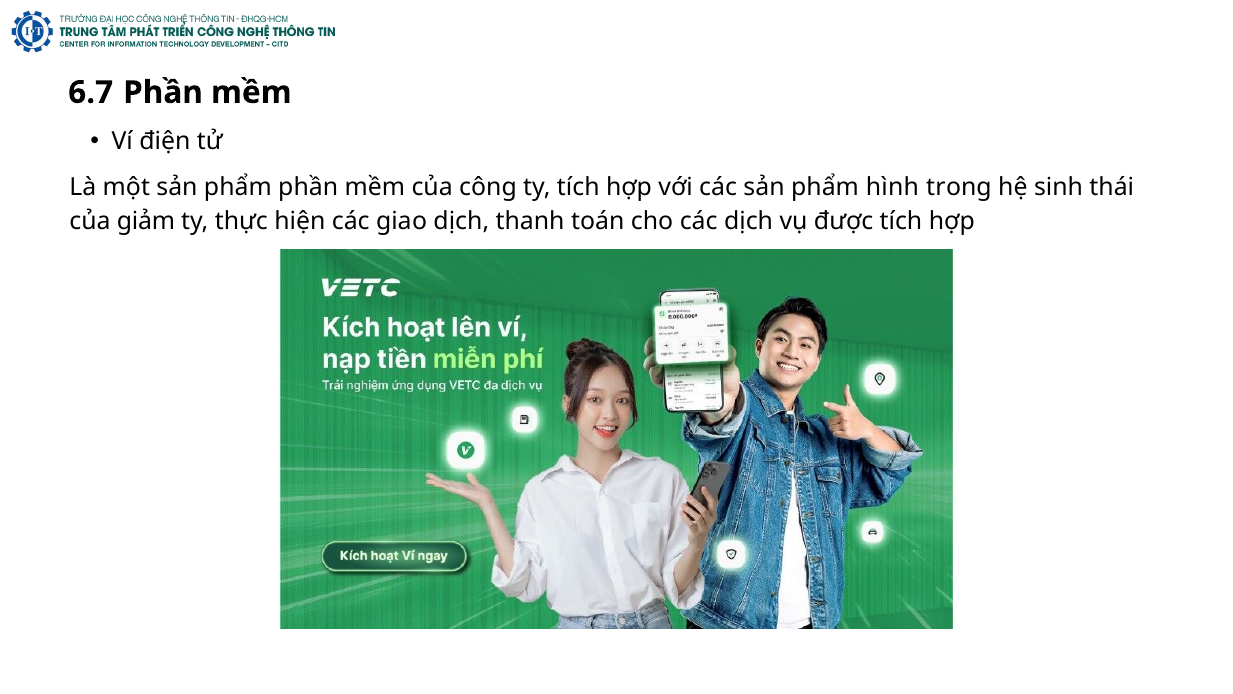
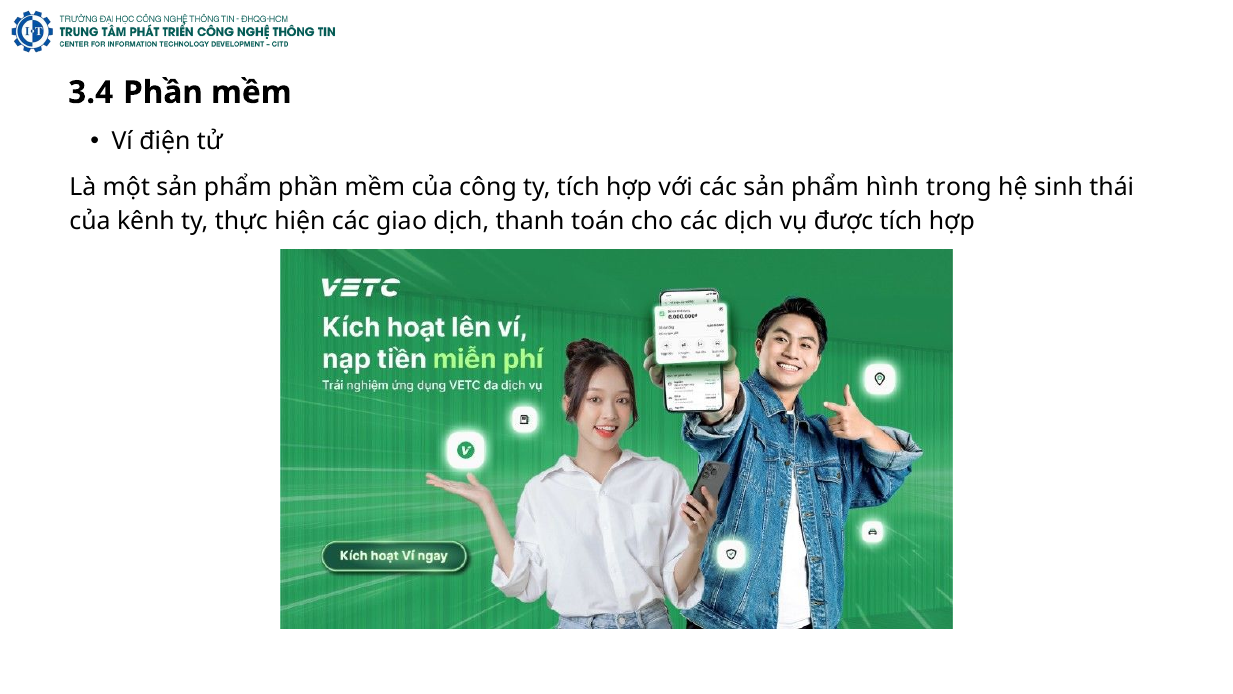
6.7: 6.7 -> 3.4
giảm: giảm -> kênh
